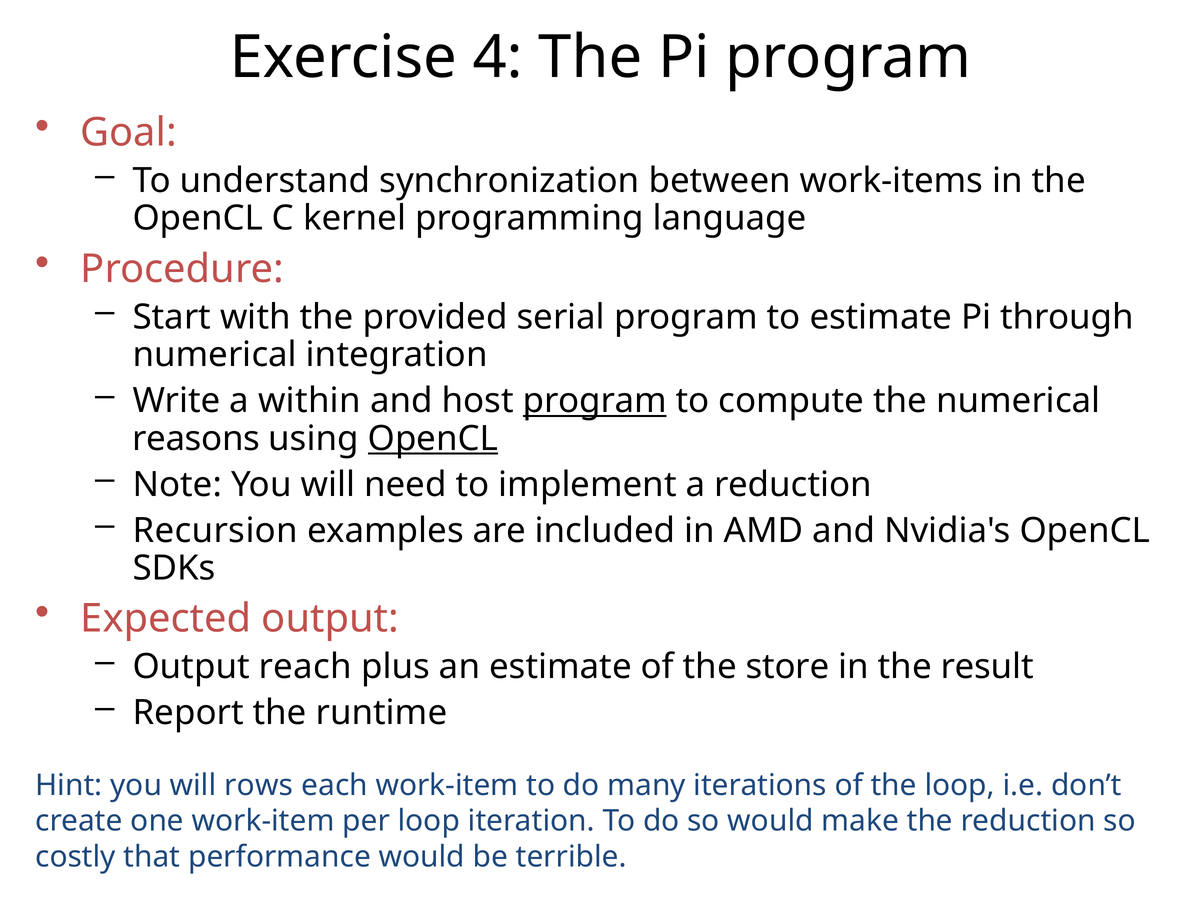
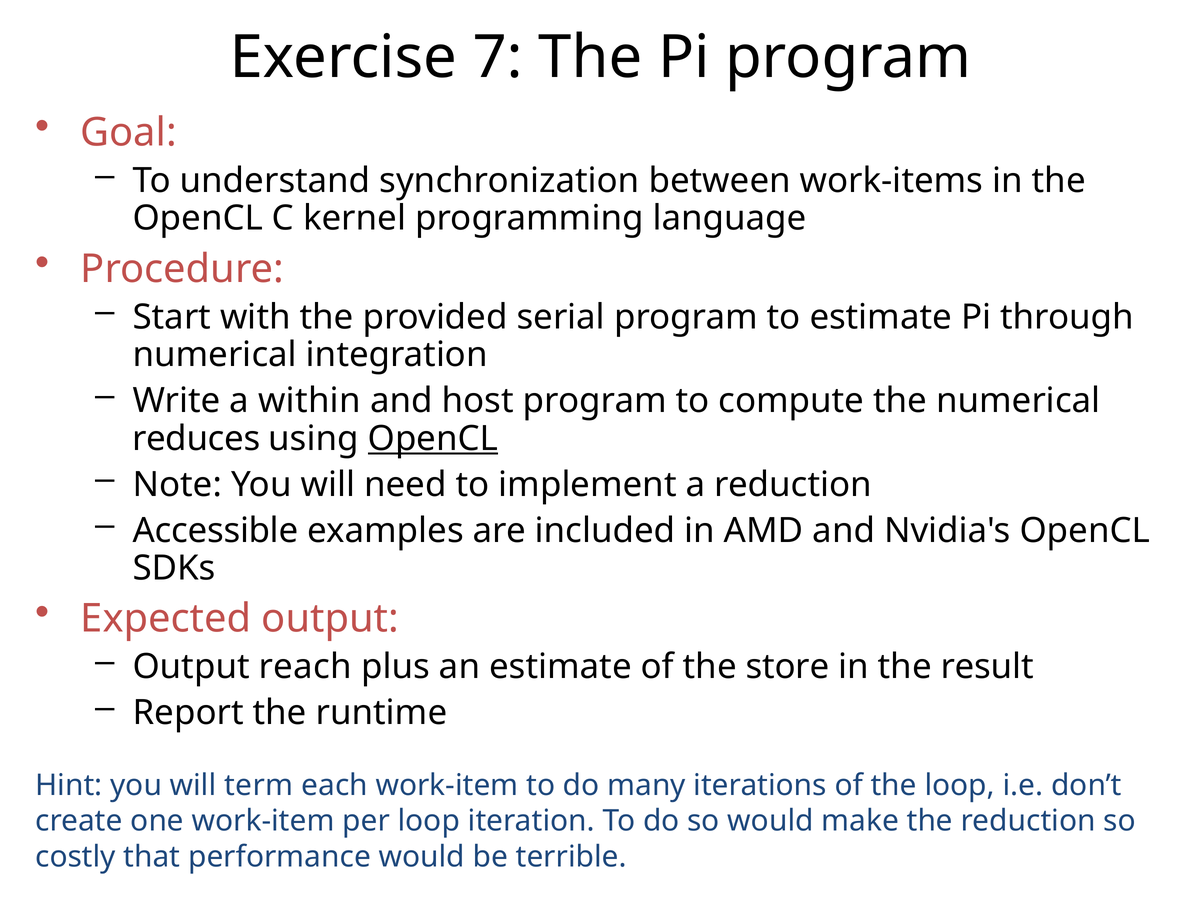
4: 4 -> 7
program at (595, 401) underline: present -> none
reasons: reasons -> reduces
Recursion: Recursion -> Accessible
rows: rows -> term
